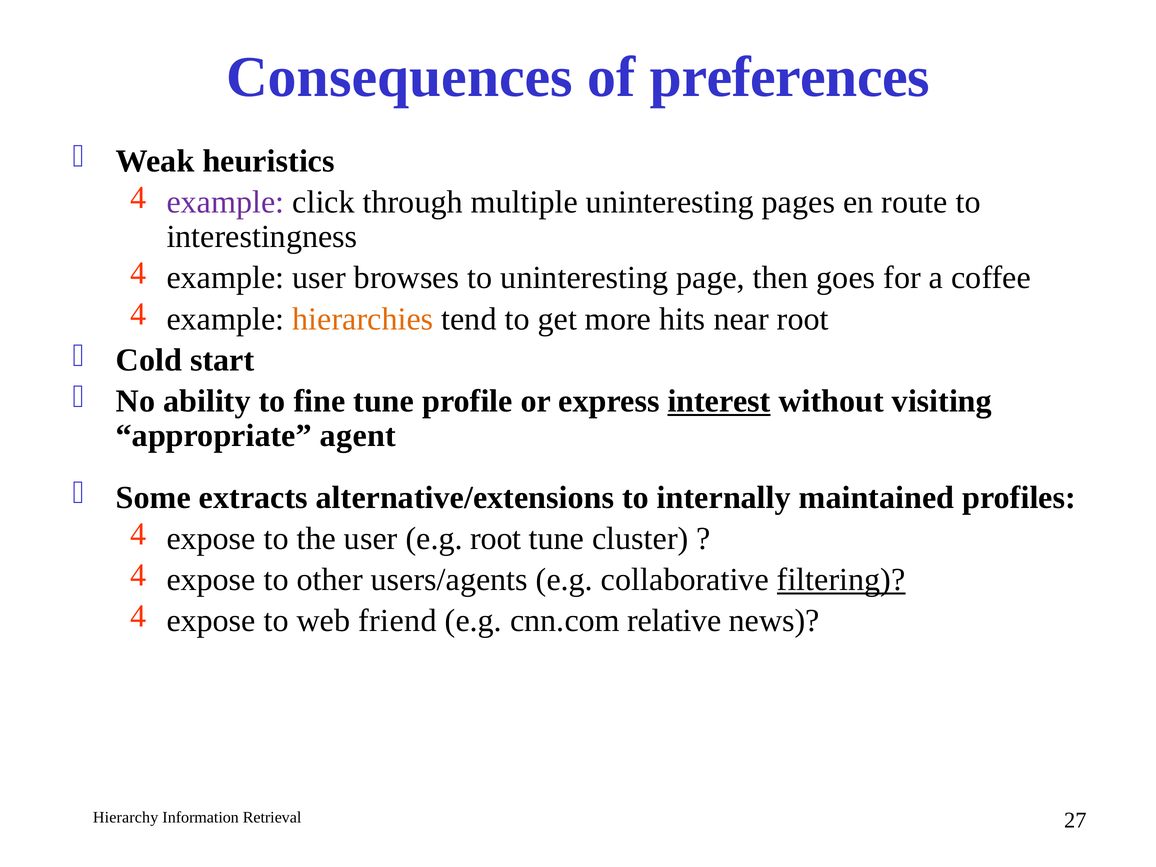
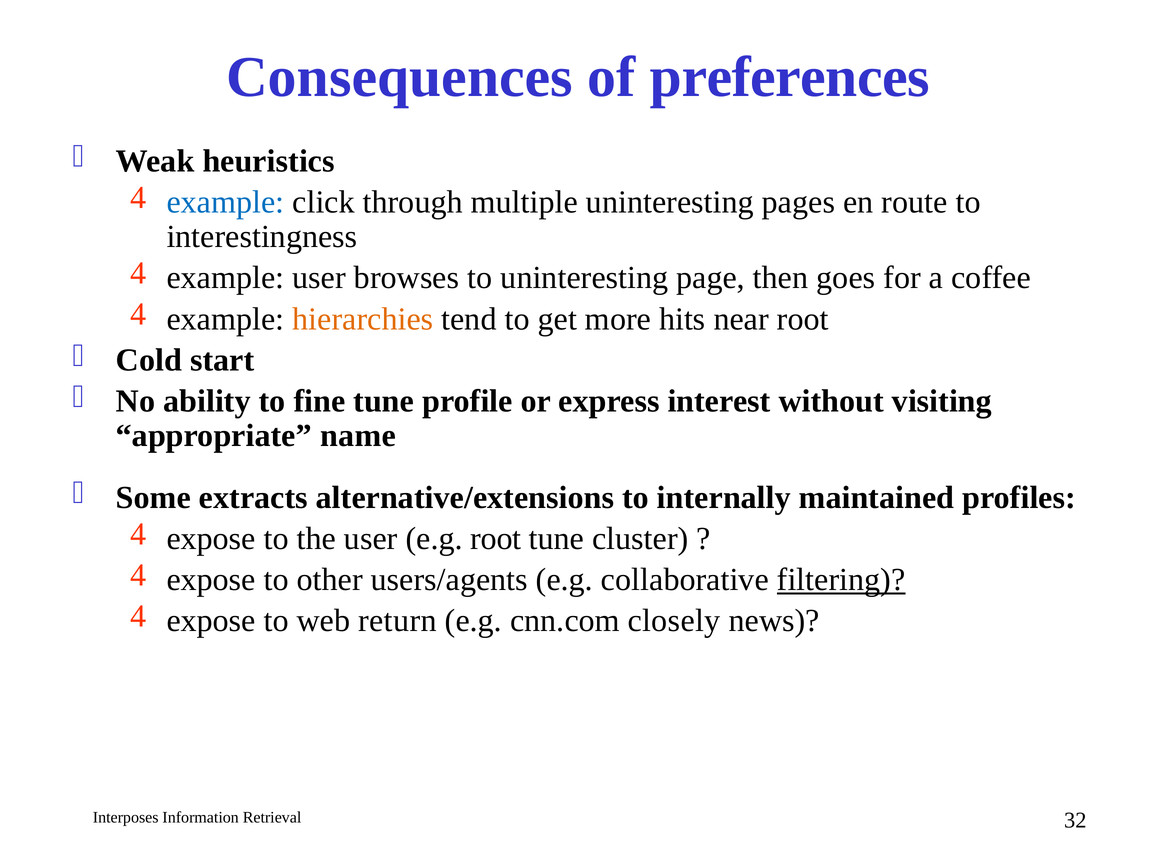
example at (225, 202) colour: purple -> blue
interest underline: present -> none
agent: agent -> name
friend: friend -> return
relative: relative -> closely
Hierarchy: Hierarchy -> Interposes
27: 27 -> 32
